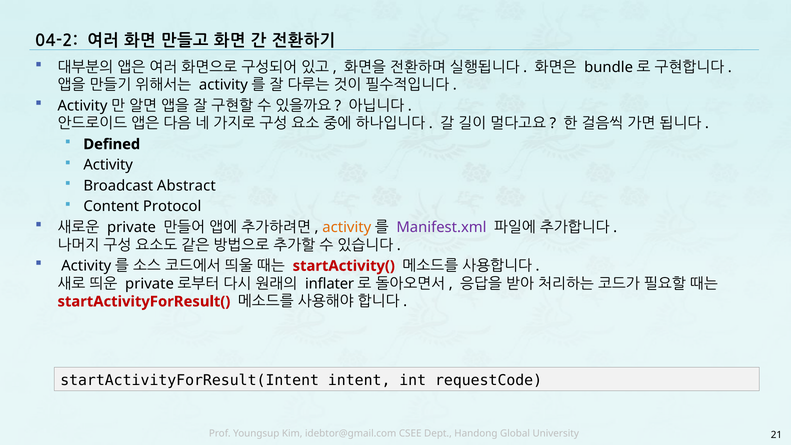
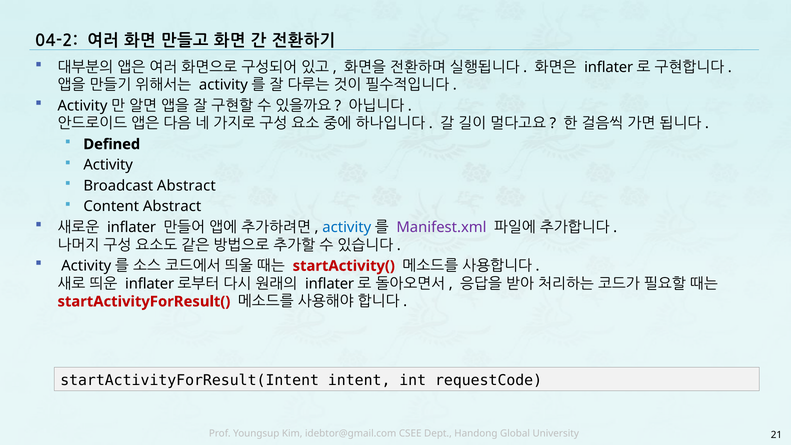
bundle at (609, 67): bundle -> inflater
Content Protocol: Protocol -> Abstract
private at (131, 227): private -> inflater
activity at (347, 227) colour: orange -> blue
private at (150, 284): private -> inflater
